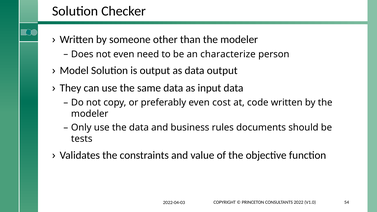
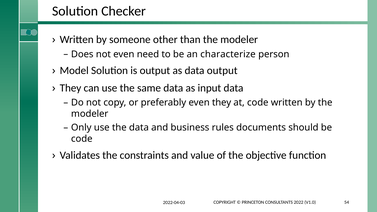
even cost: cost -> they
tests at (82, 139): tests -> code
